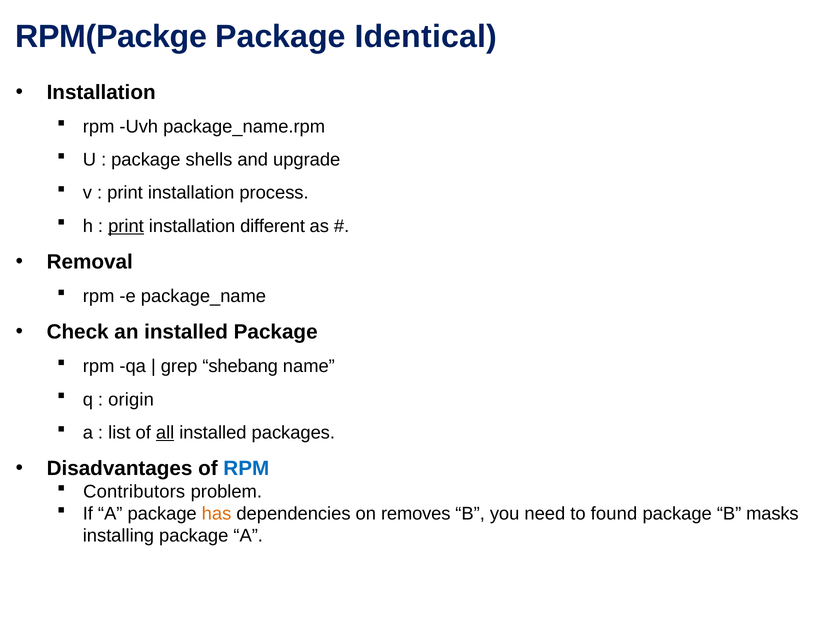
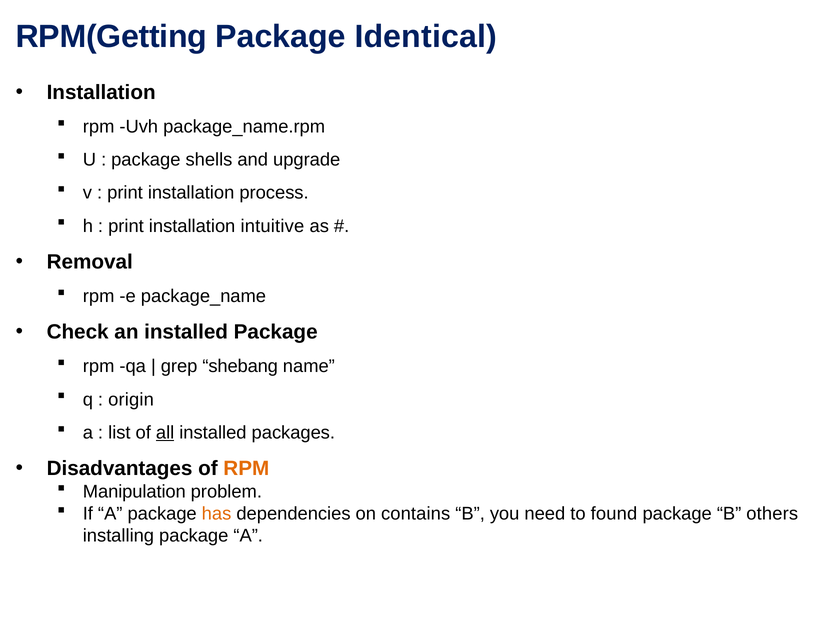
RPM(Packge: RPM(Packge -> RPM(Getting
print at (126, 226) underline: present -> none
different: different -> intuitive
RPM at (246, 469) colour: blue -> orange
Contributors: Contributors -> Manipulation
removes: removes -> contains
masks: masks -> others
